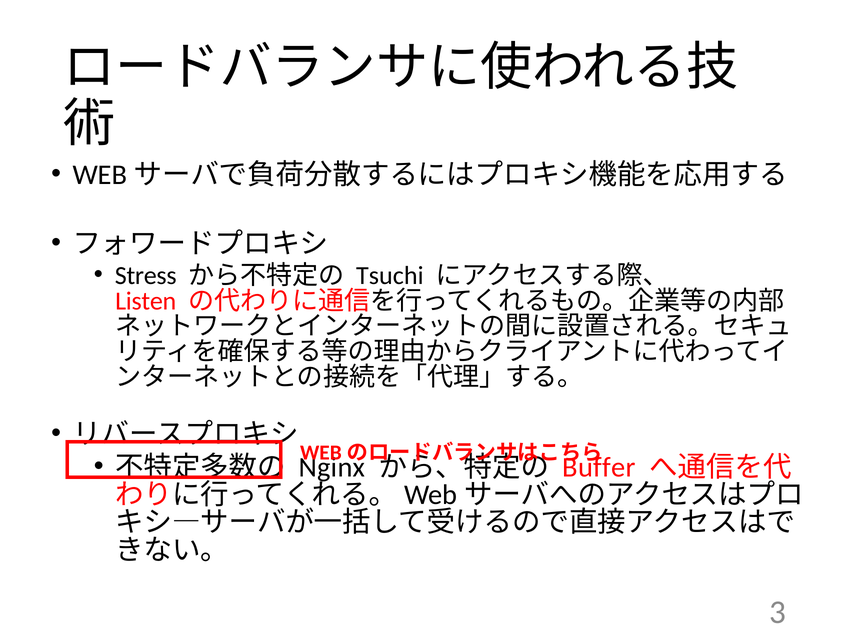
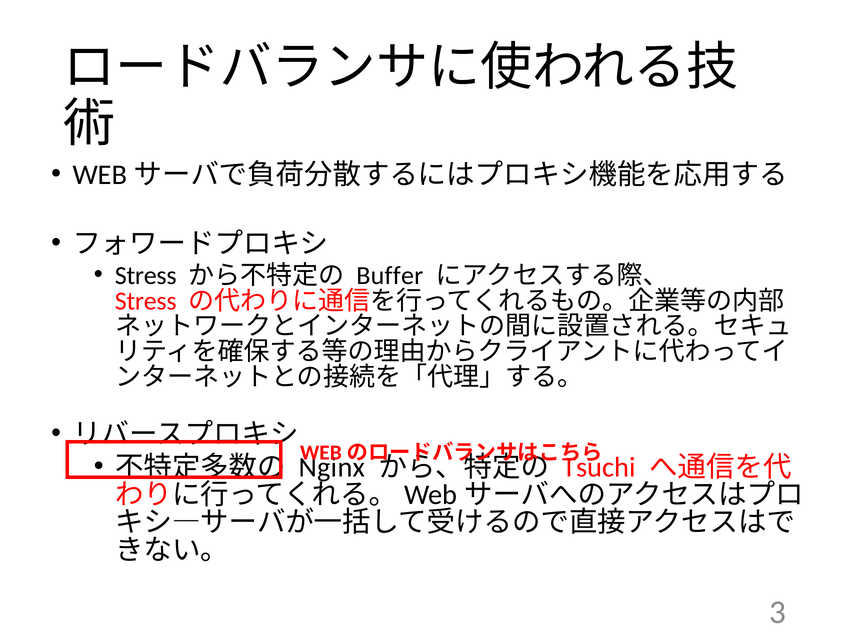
Tsuchi: Tsuchi -> Buffer
Listen at (146, 301): Listen -> Stress
Buffer: Buffer -> Tsuchi
